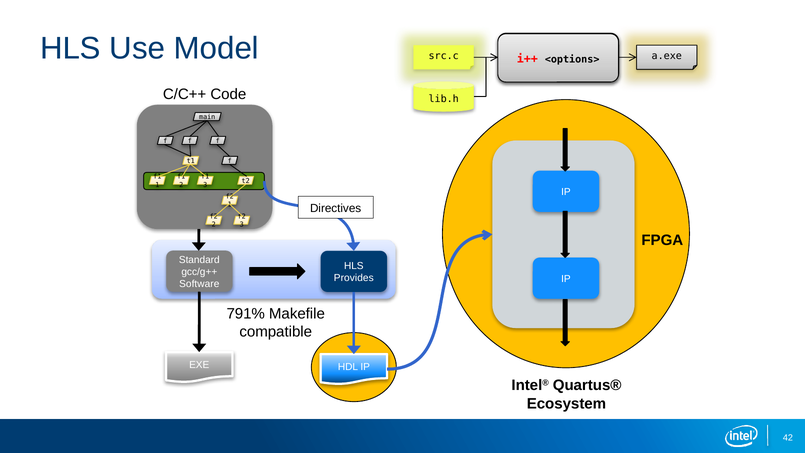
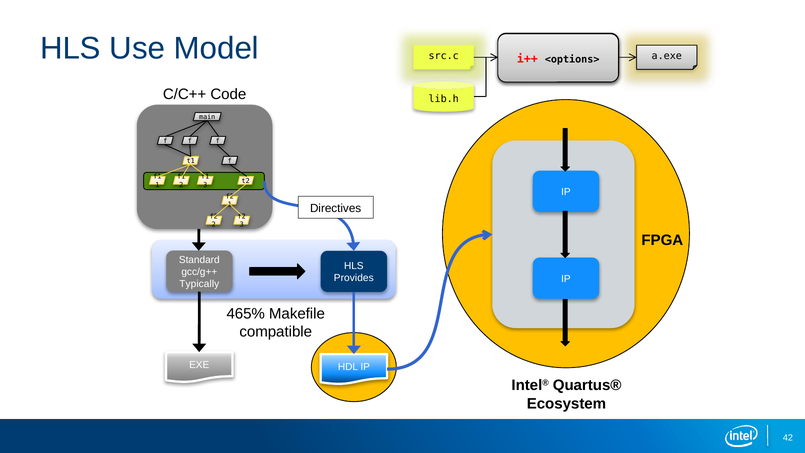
Software: Software -> Typically
791%: 791% -> 465%
